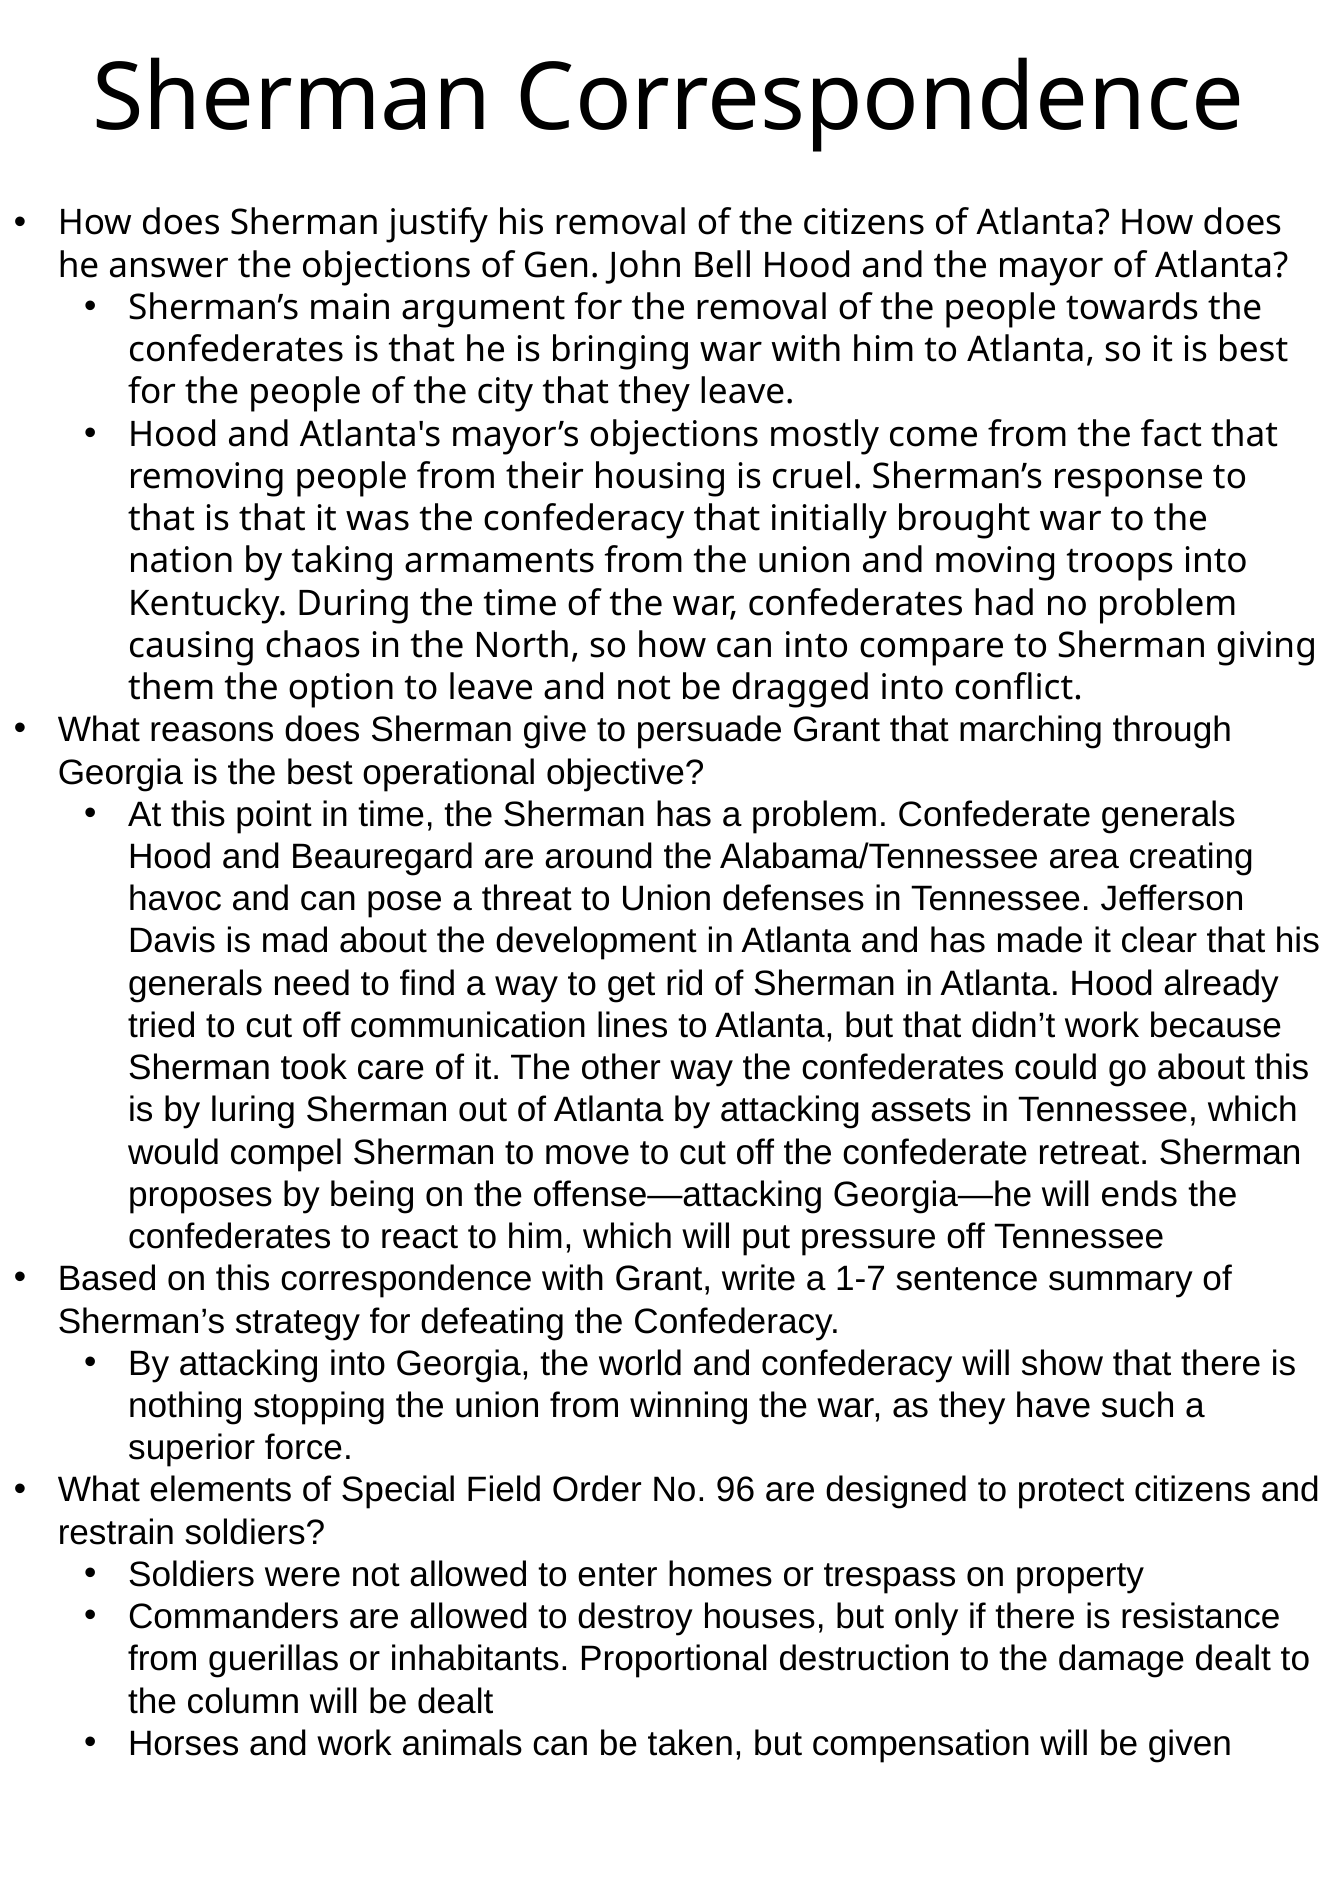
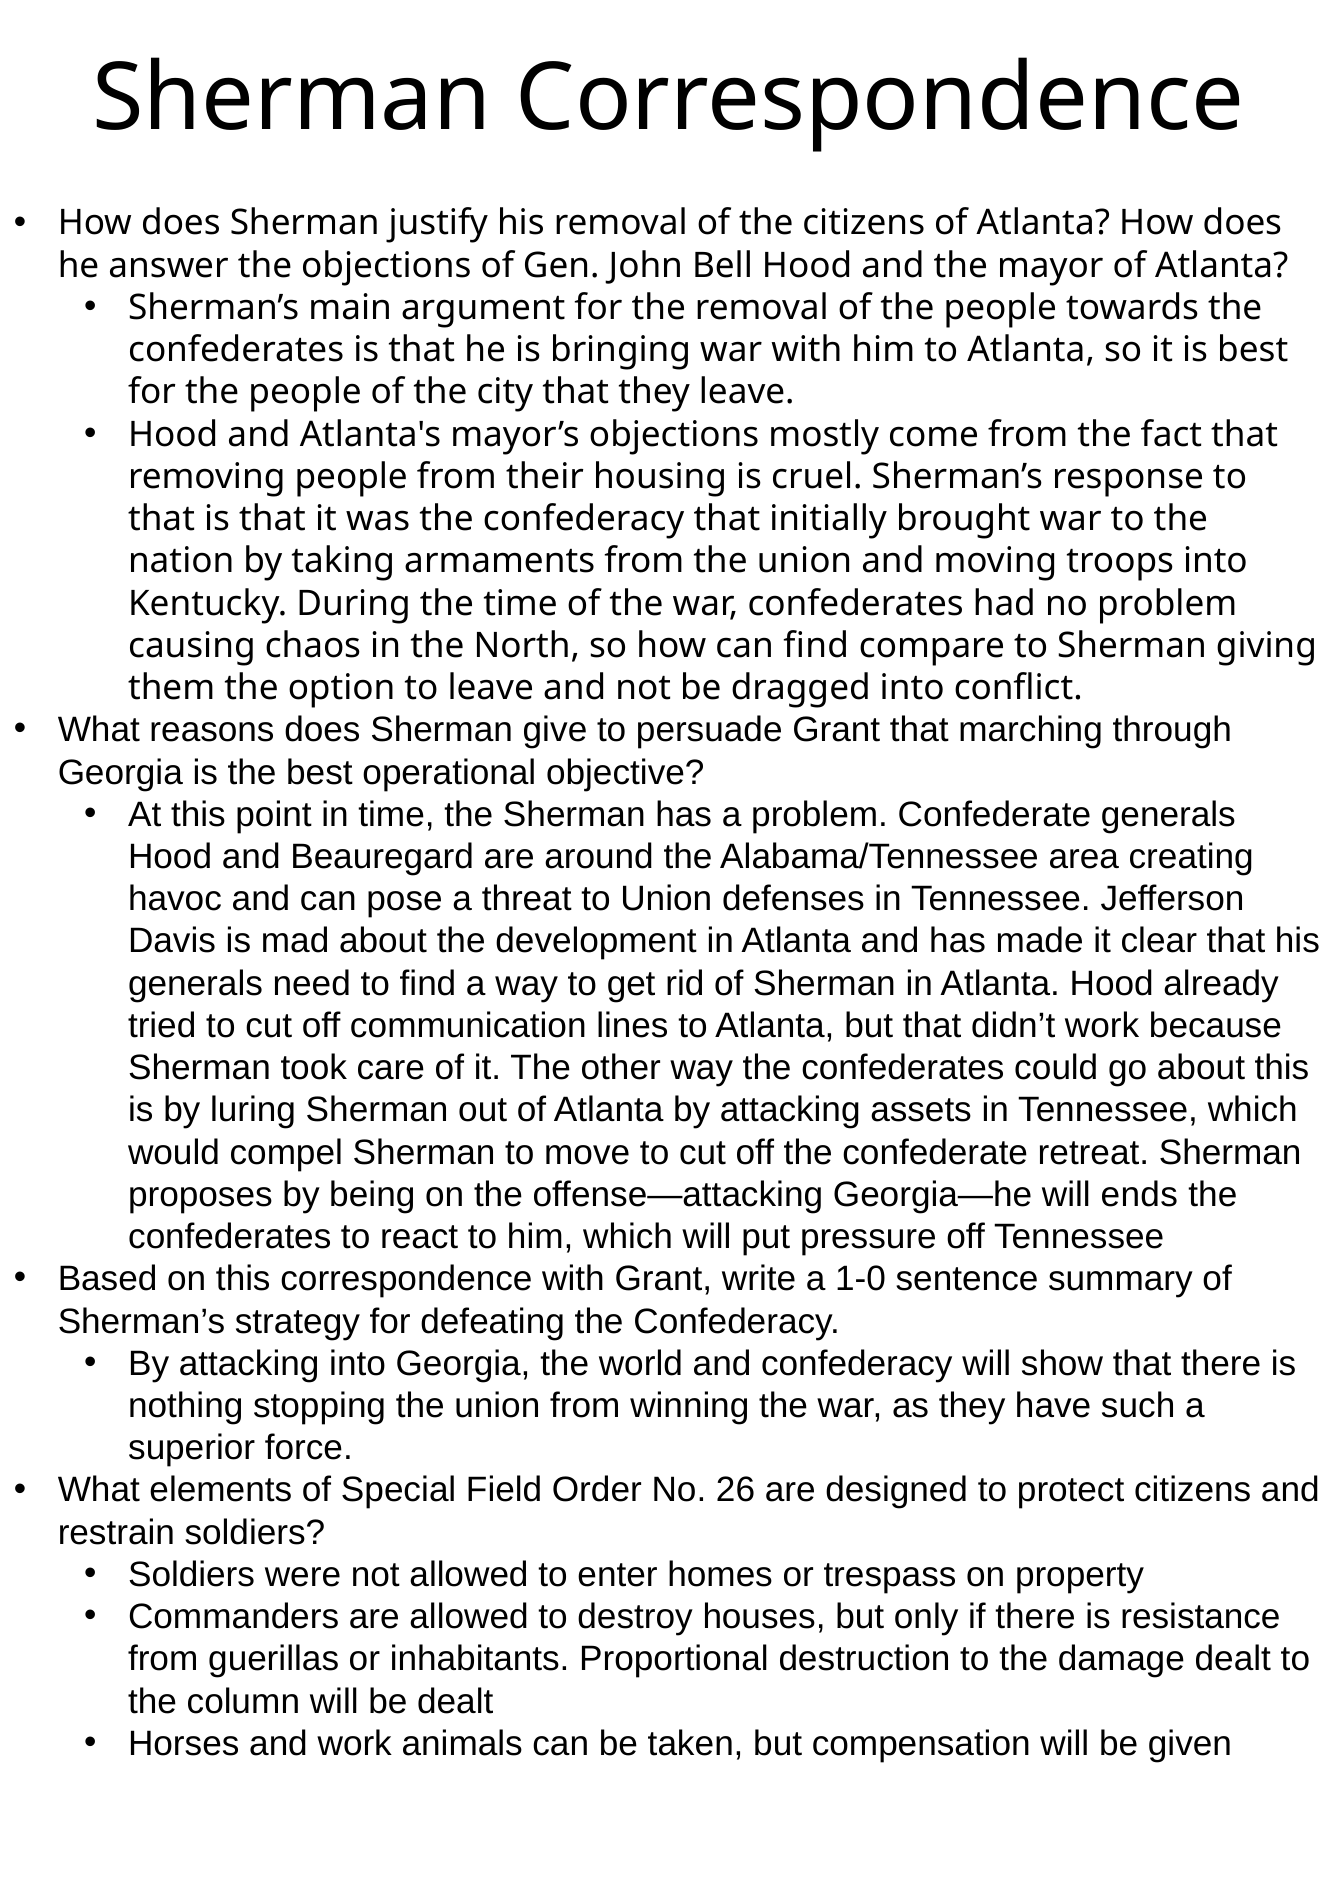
can into: into -> find
1-7: 1-7 -> 1-0
96: 96 -> 26
